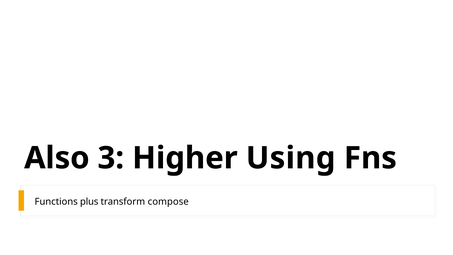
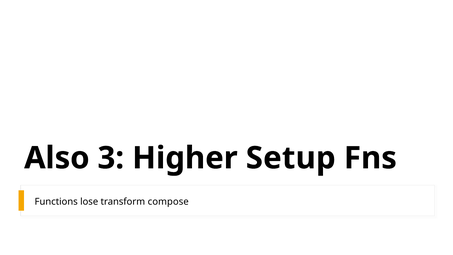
Using: Using -> Setup
plus: plus -> lose
